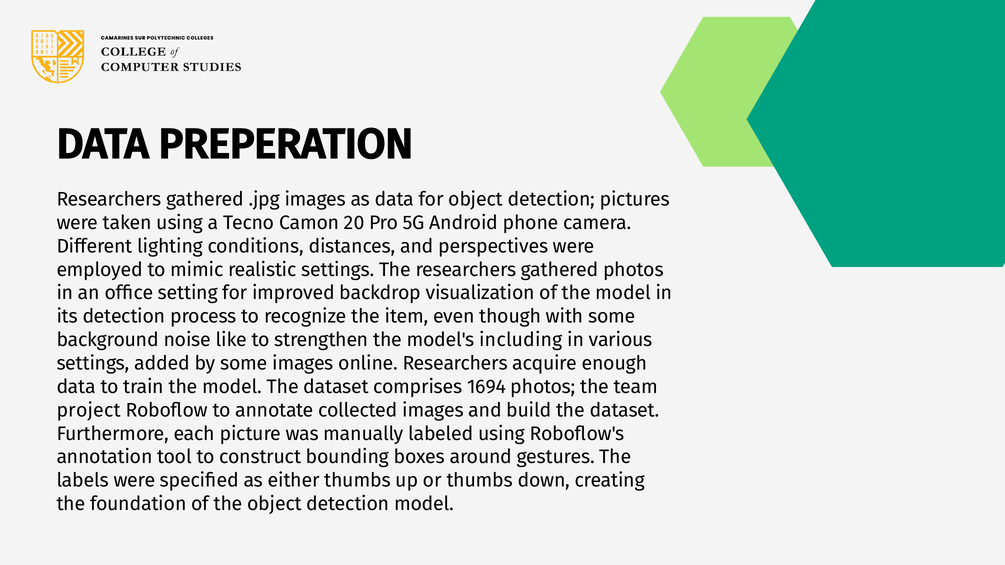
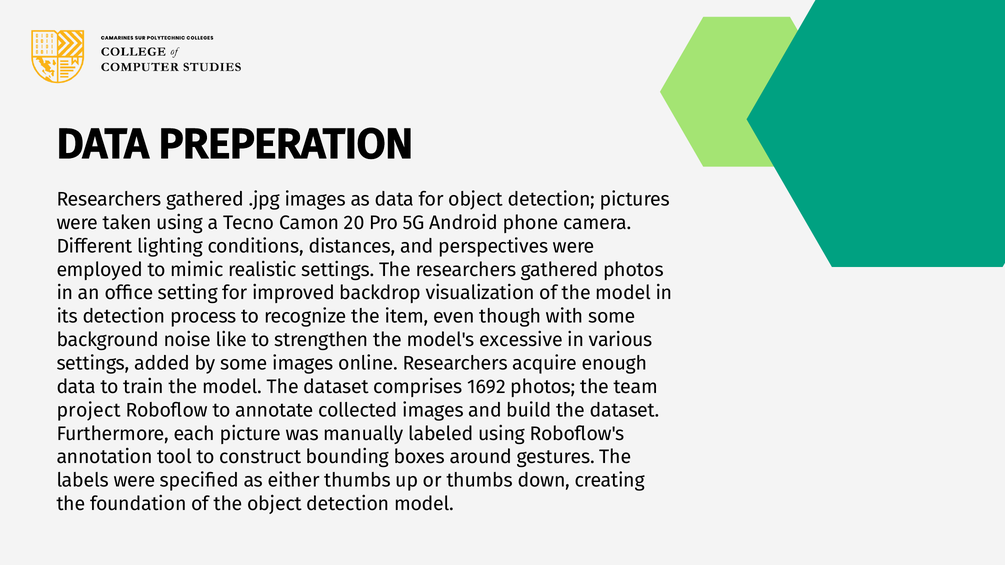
including: including -> excessive
1694: 1694 -> 1692
